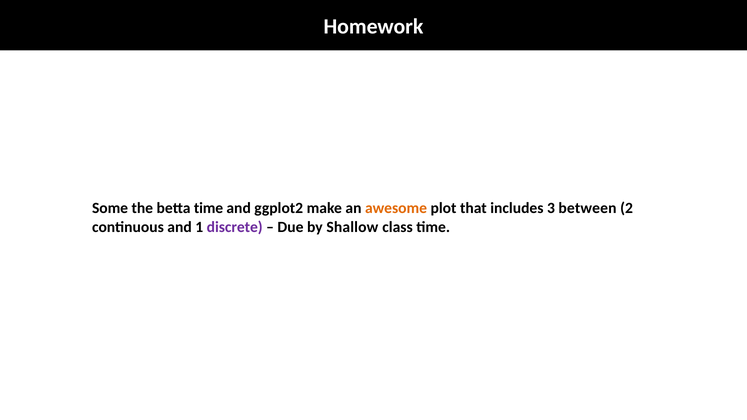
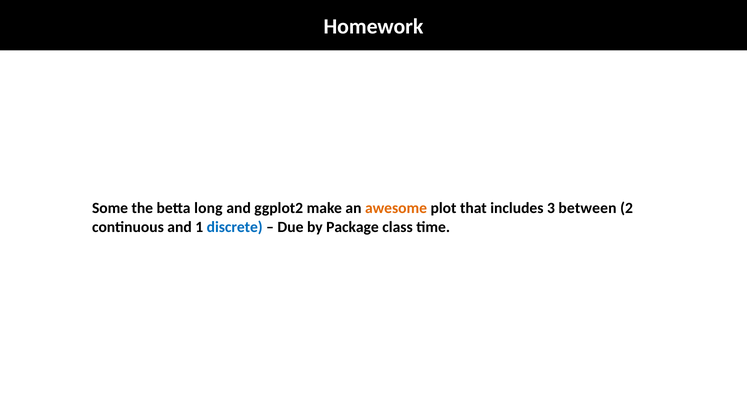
betta time: time -> long
discrete colour: purple -> blue
Shallow: Shallow -> Package
